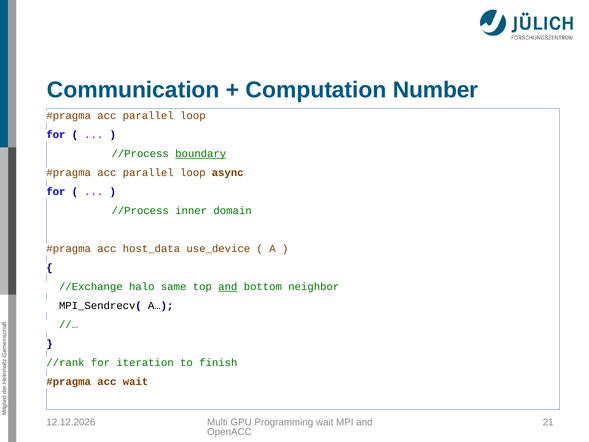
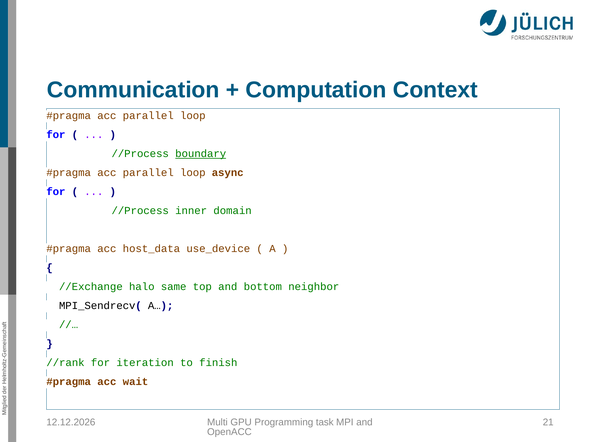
Number: Number -> Context
and at (228, 287) underline: present -> none
Programming wait: wait -> task
